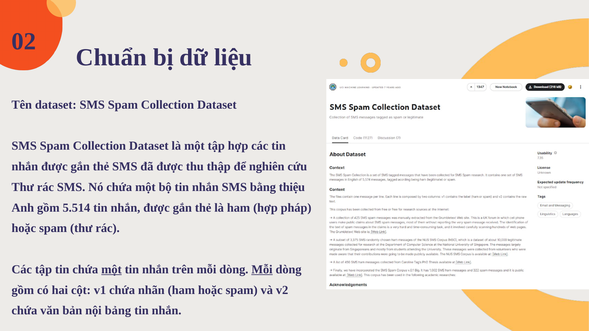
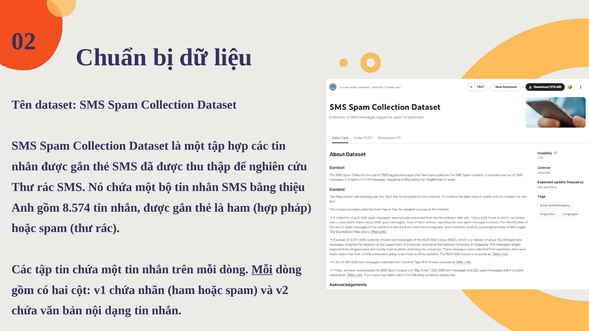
5.514: 5.514 -> 8.574
một at (111, 270) underline: present -> none
bảng: bảng -> dạng
